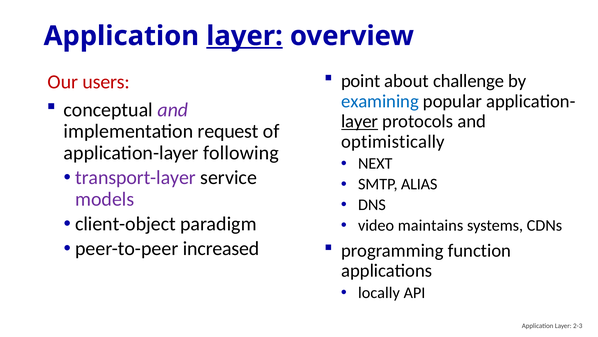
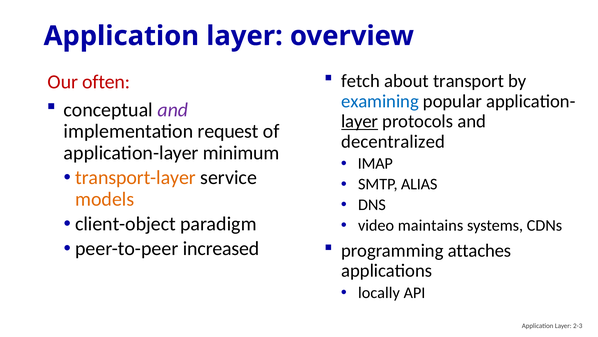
layer at (244, 36) underline: present -> none
point: point -> fetch
challenge: challenge -> transport
users: users -> often
optimistically: optimistically -> decentralized
following: following -> minimum
NEXT: NEXT -> IMAP
transport-layer colour: purple -> orange
models colour: purple -> orange
function: function -> attaches
